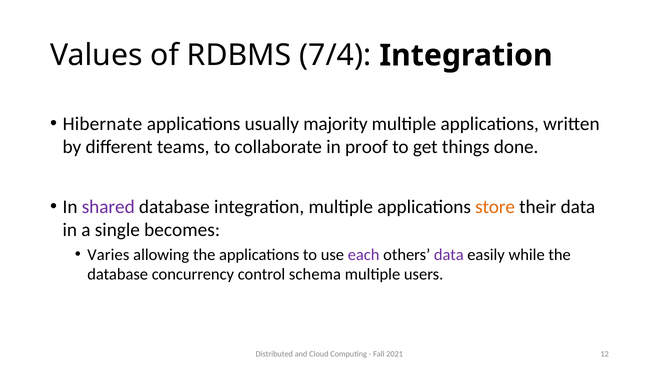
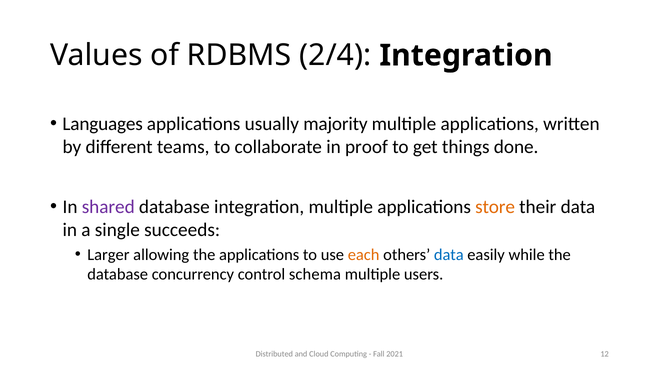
7/4: 7/4 -> 2/4
Hibernate: Hibernate -> Languages
becomes: becomes -> succeeds
Varies: Varies -> Larger
each colour: purple -> orange
data at (449, 254) colour: purple -> blue
